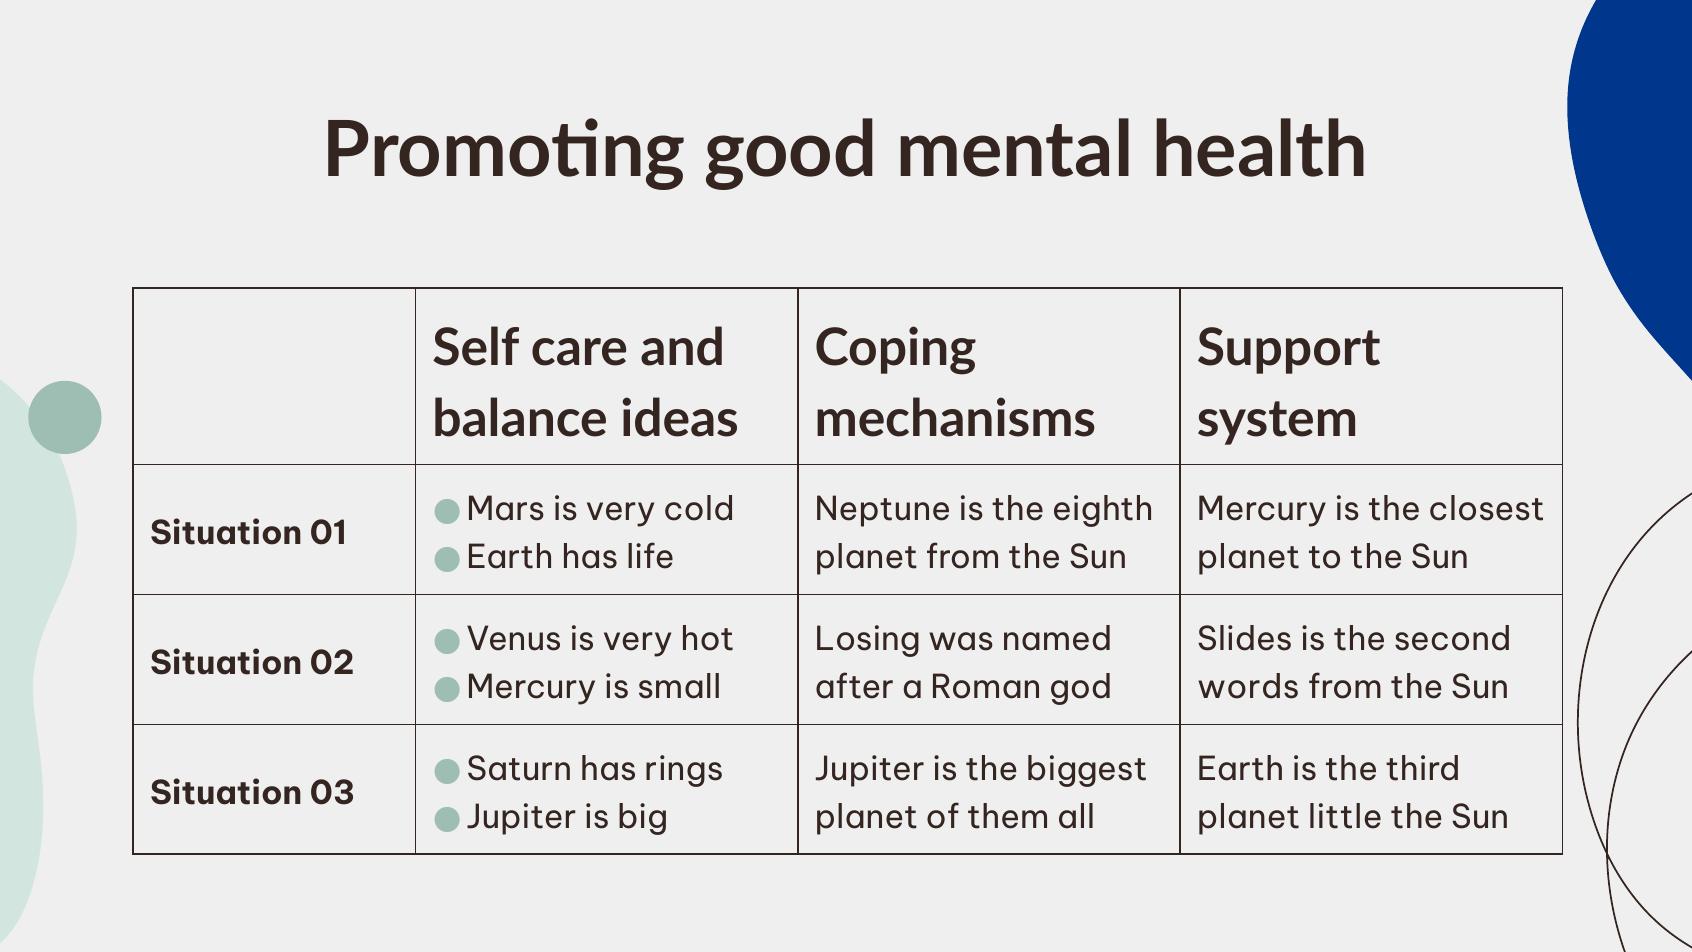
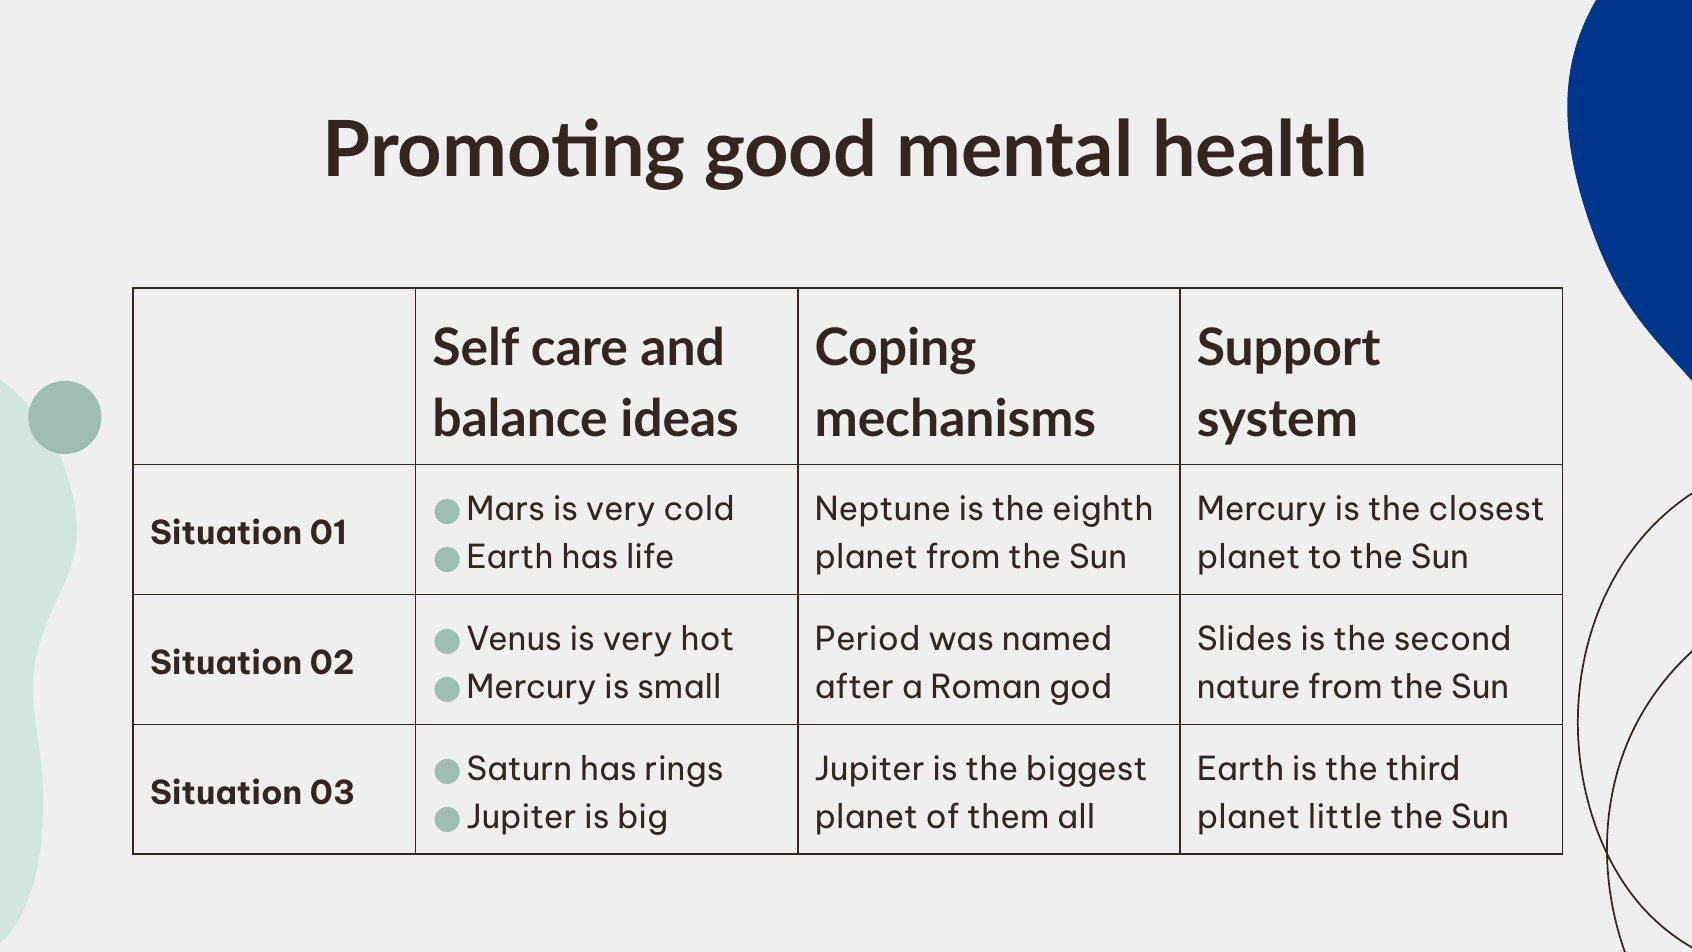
Losing: Losing -> Period
words: words -> nature
